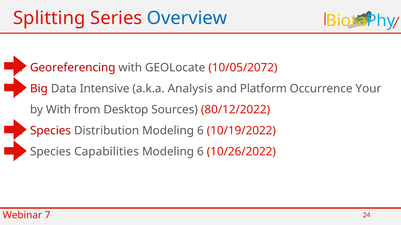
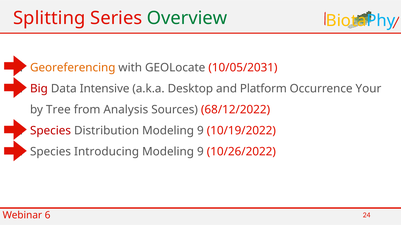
Overview colour: blue -> green
Georeferencing colour: red -> orange
10/05/2072: 10/05/2072 -> 10/05/2031
Analysis: Analysis -> Desktop
by With: With -> Tree
Desktop: Desktop -> Analysis
80/12/2022: 80/12/2022 -> 68/12/2022
Distribution Modeling 6: 6 -> 9
Capabilities: Capabilities -> Introducing
6 at (200, 152): 6 -> 9
Webinar 7: 7 -> 6
